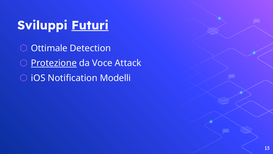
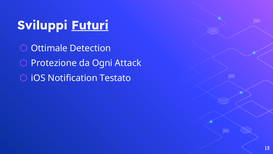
Protezione underline: present -> none
Voce: Voce -> Ogni
Modelli: Modelli -> Testato
